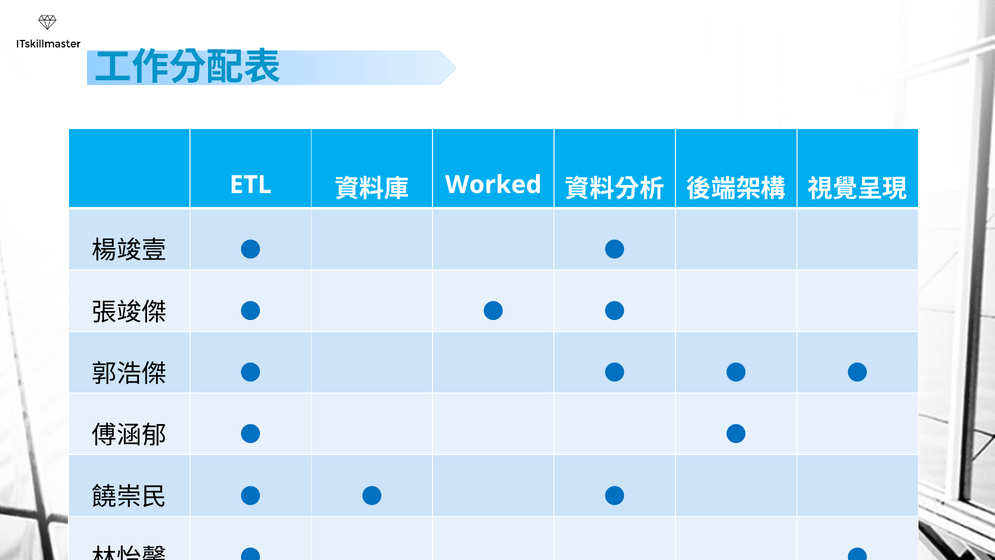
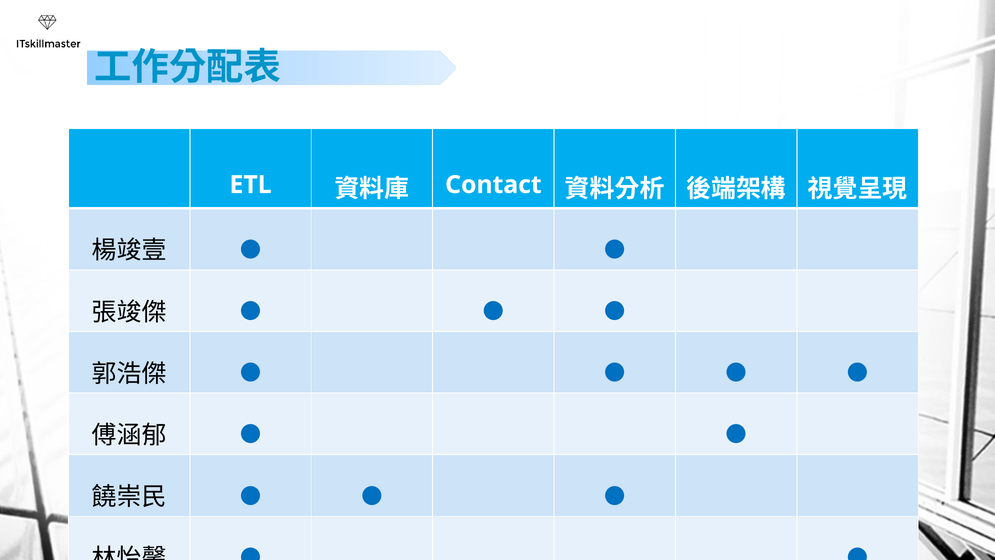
Worked: Worked -> Contact
